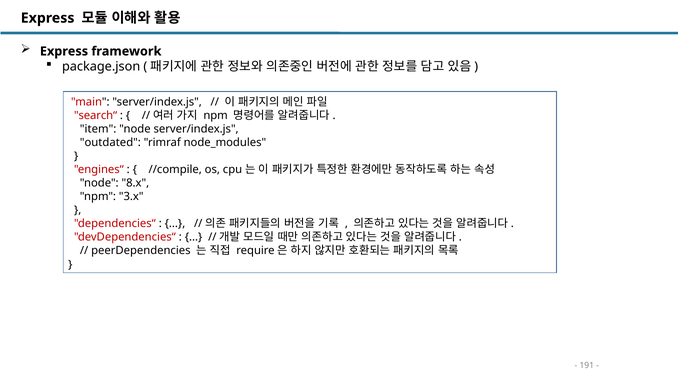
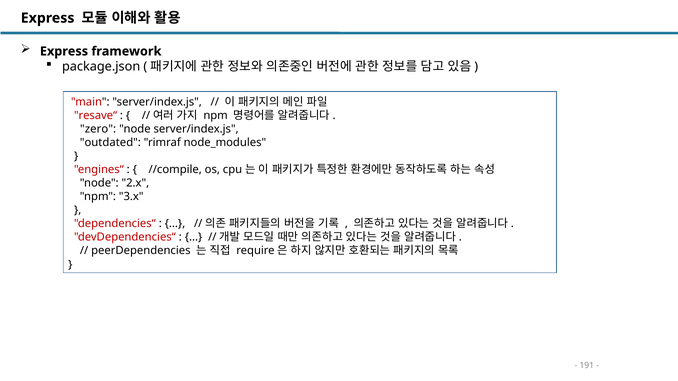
search“: search“ -> resave“
item: item -> zero
8.x: 8.x -> 2.x
